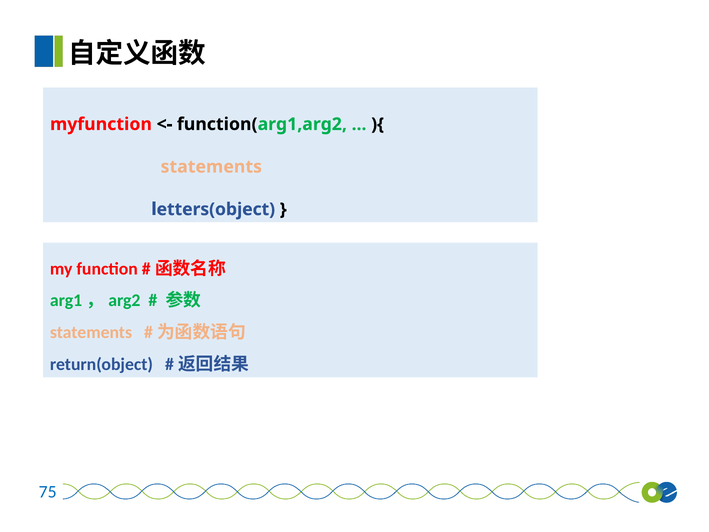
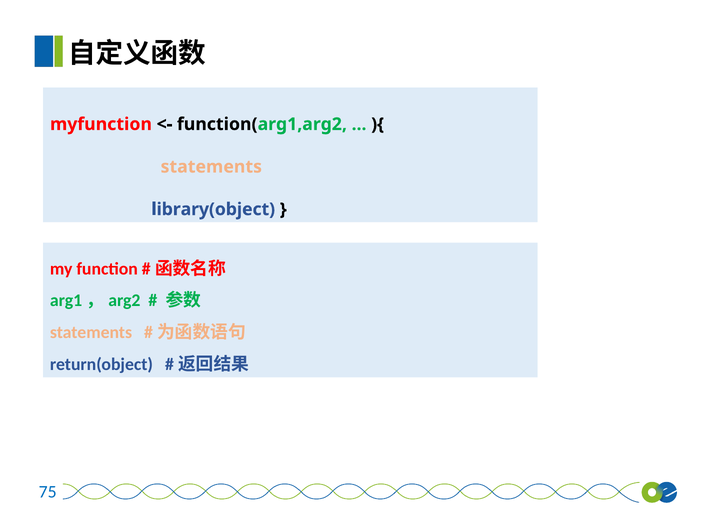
letters(object: letters(object -> library(object
